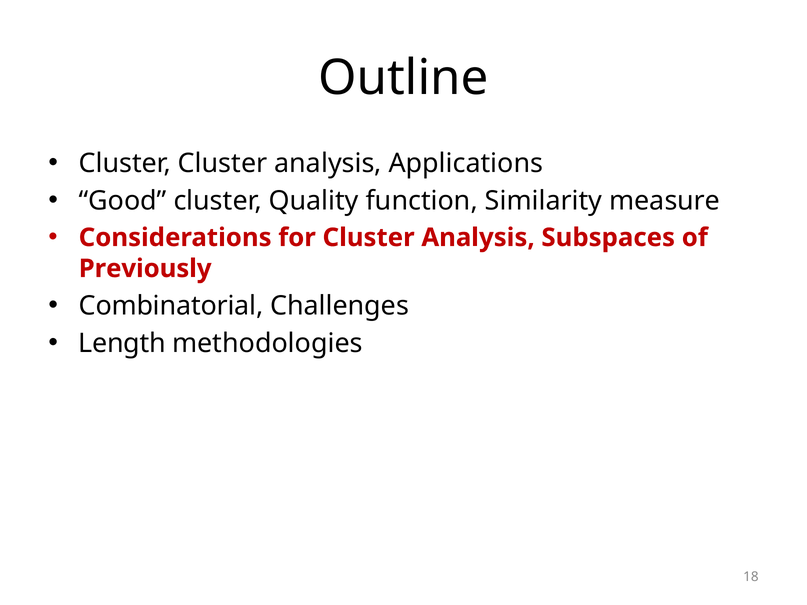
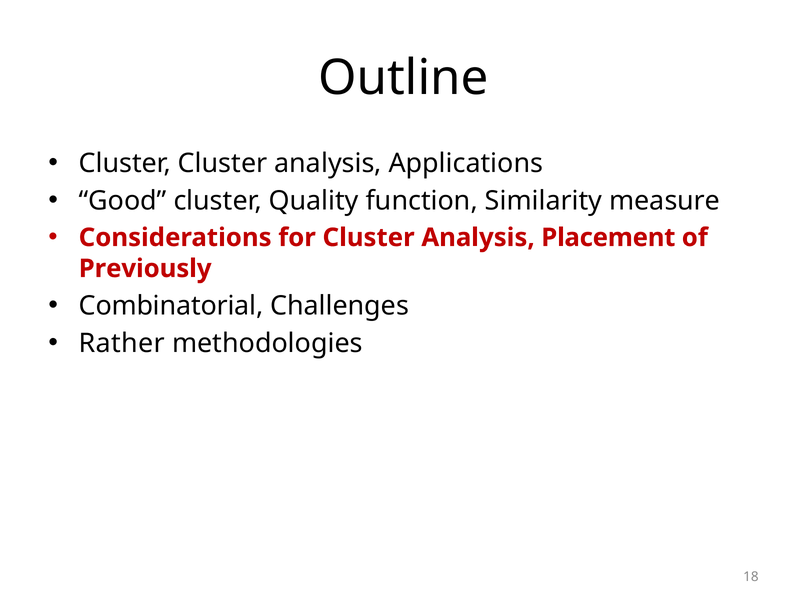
Subspaces: Subspaces -> Placement
Length: Length -> Rather
